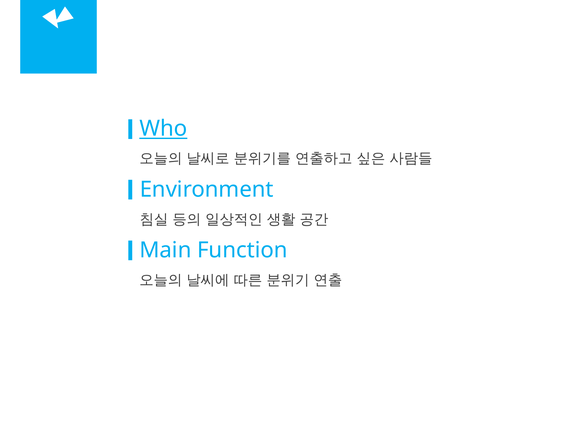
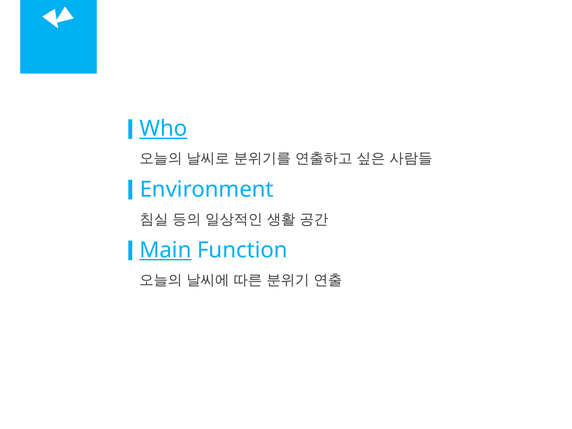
Main underline: none -> present
